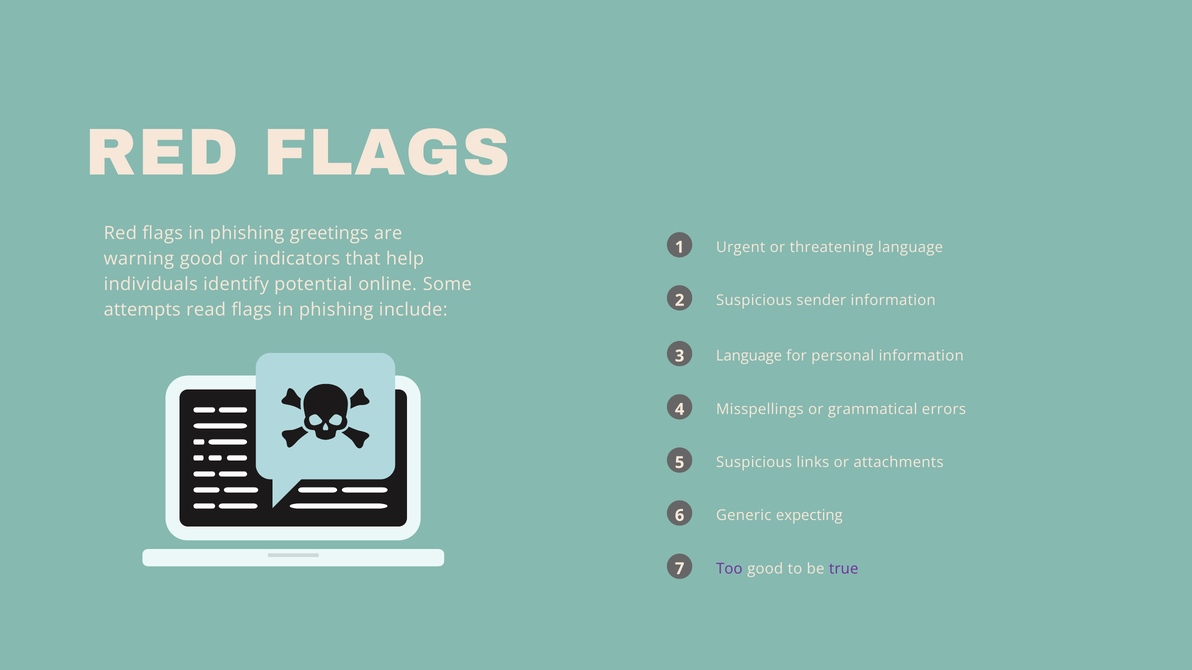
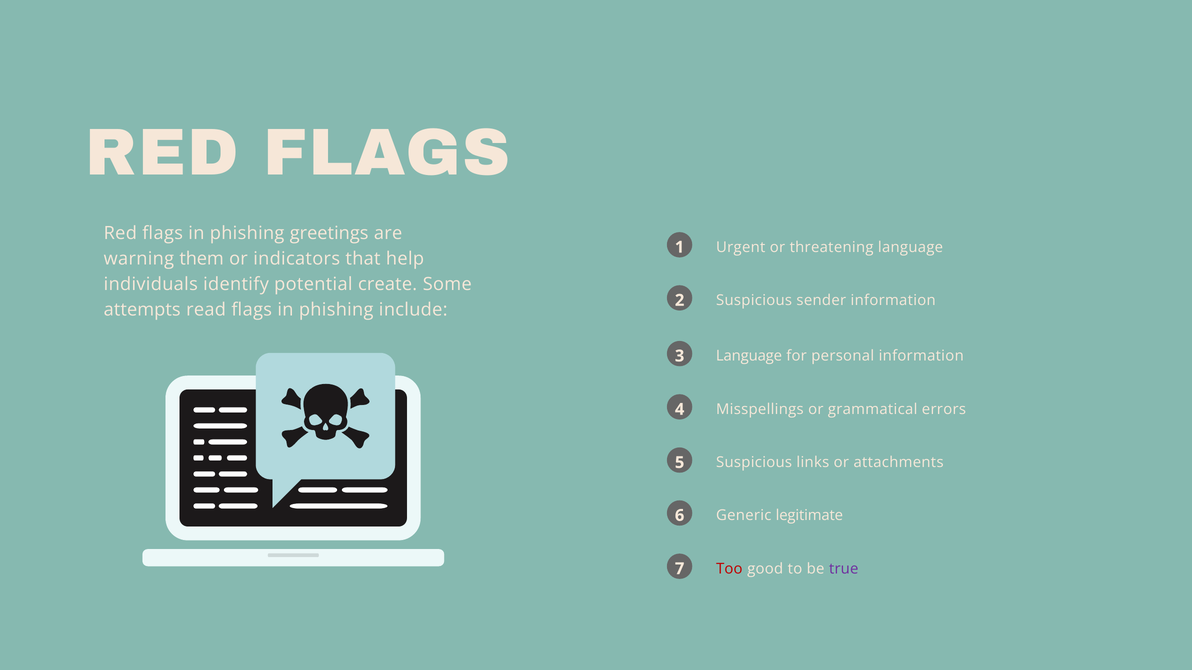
warning good: good -> them
online: online -> create
expecting: expecting -> legitimate
Too colour: purple -> red
